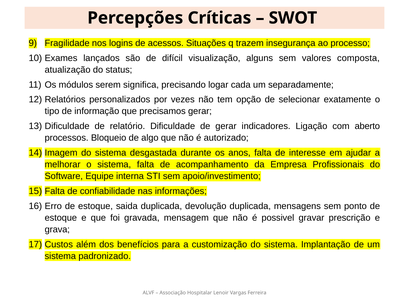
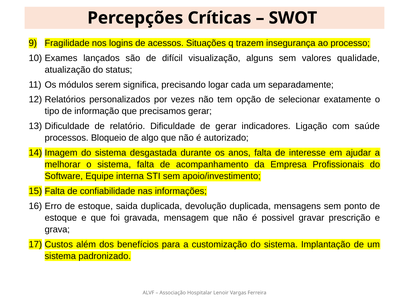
composta: composta -> qualidade
aberto: aberto -> saúde
